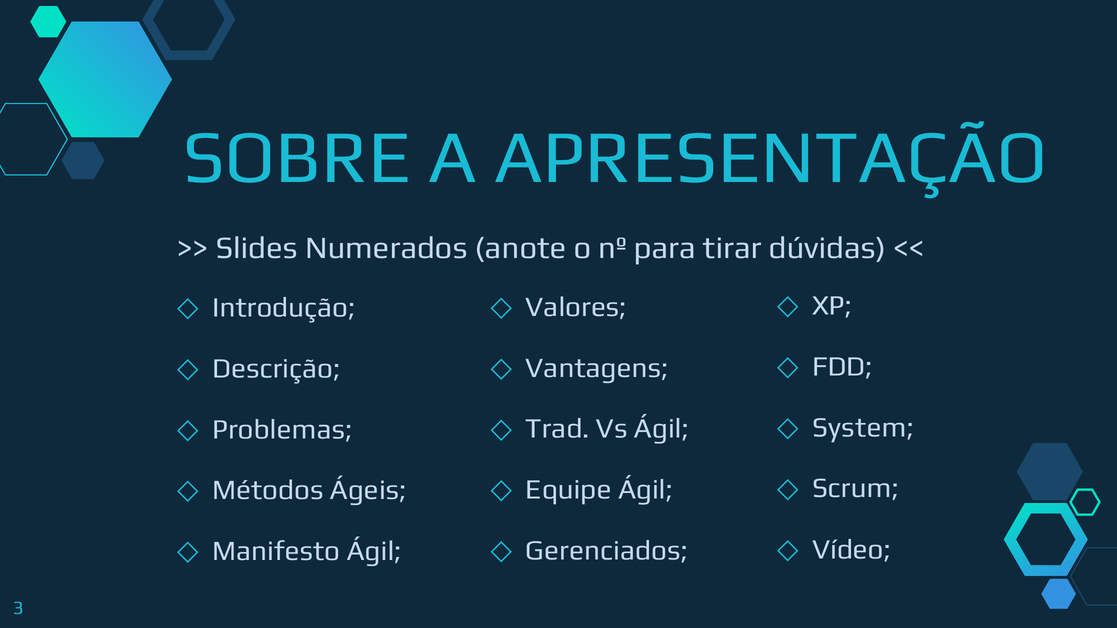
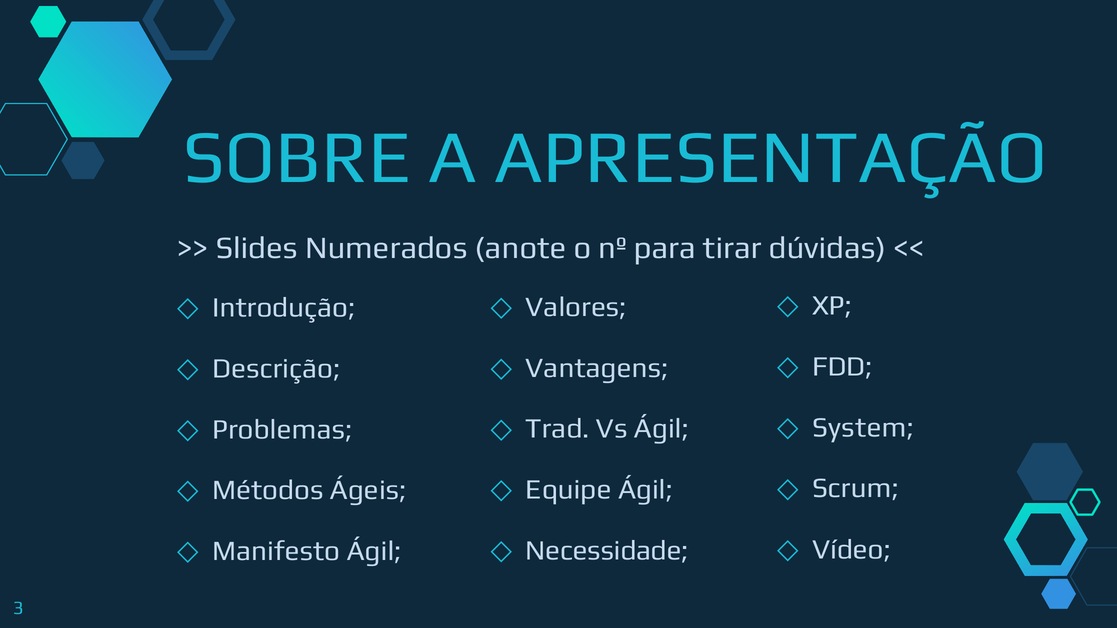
Gerenciados: Gerenciados -> Necessidade
